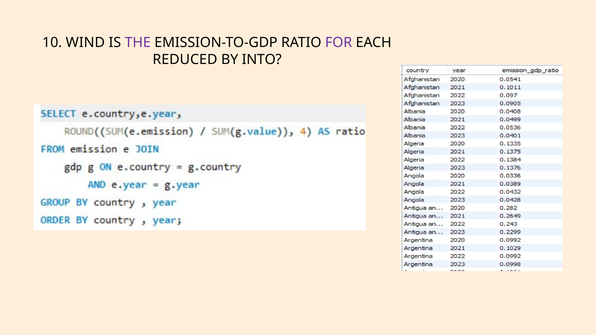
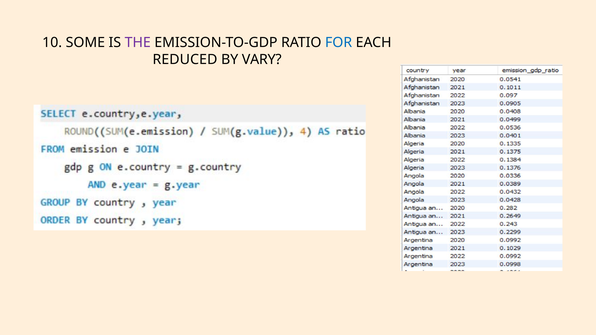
WIND: WIND -> SOME
FOR colour: purple -> blue
INTO: INTO -> VARY
